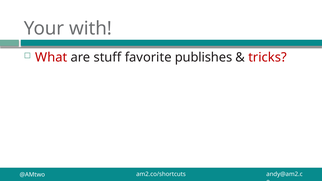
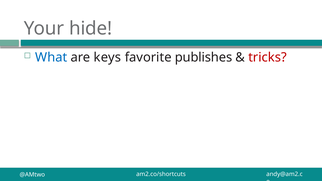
with: with -> hide
What colour: red -> blue
stuff: stuff -> keys
